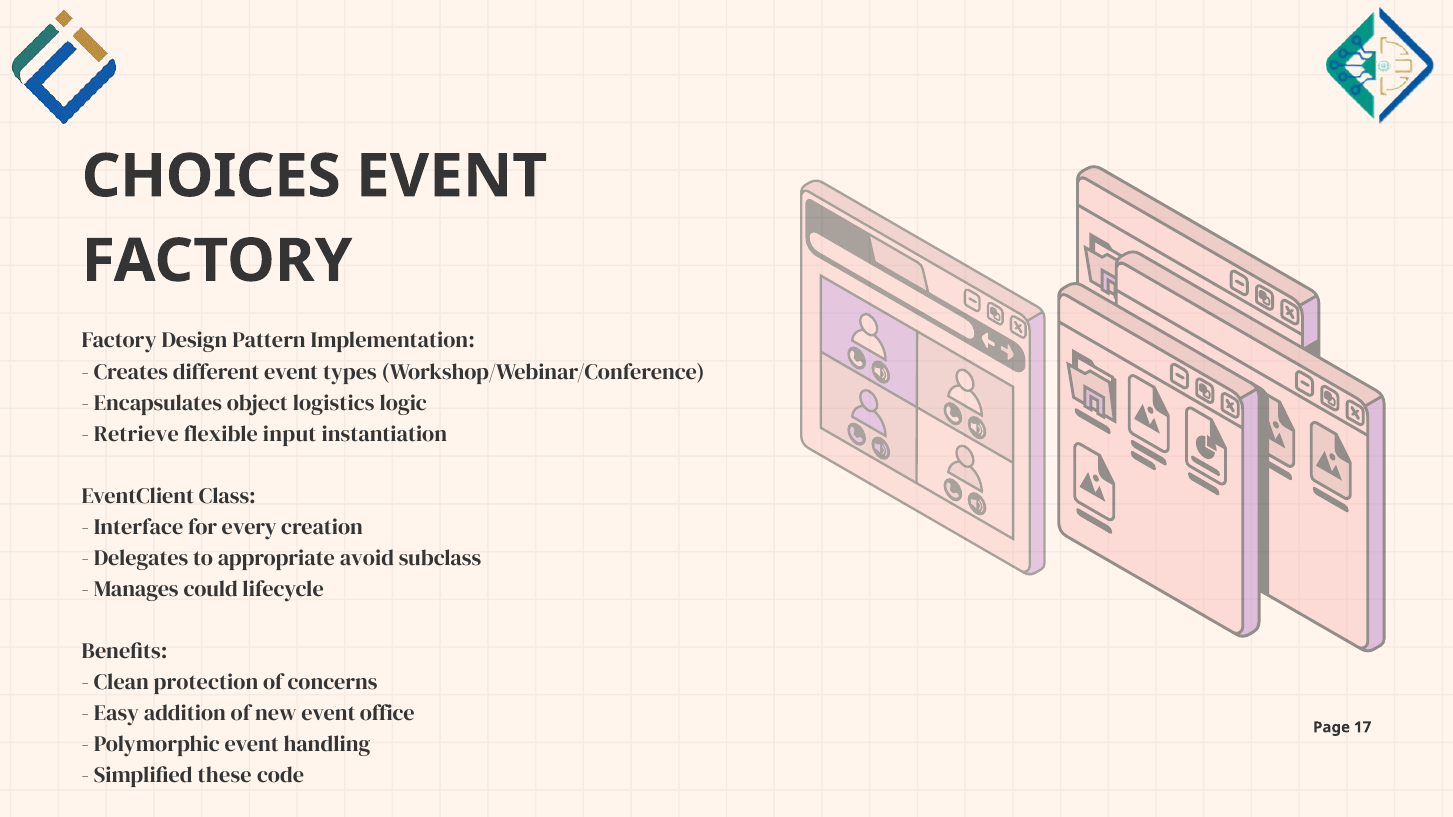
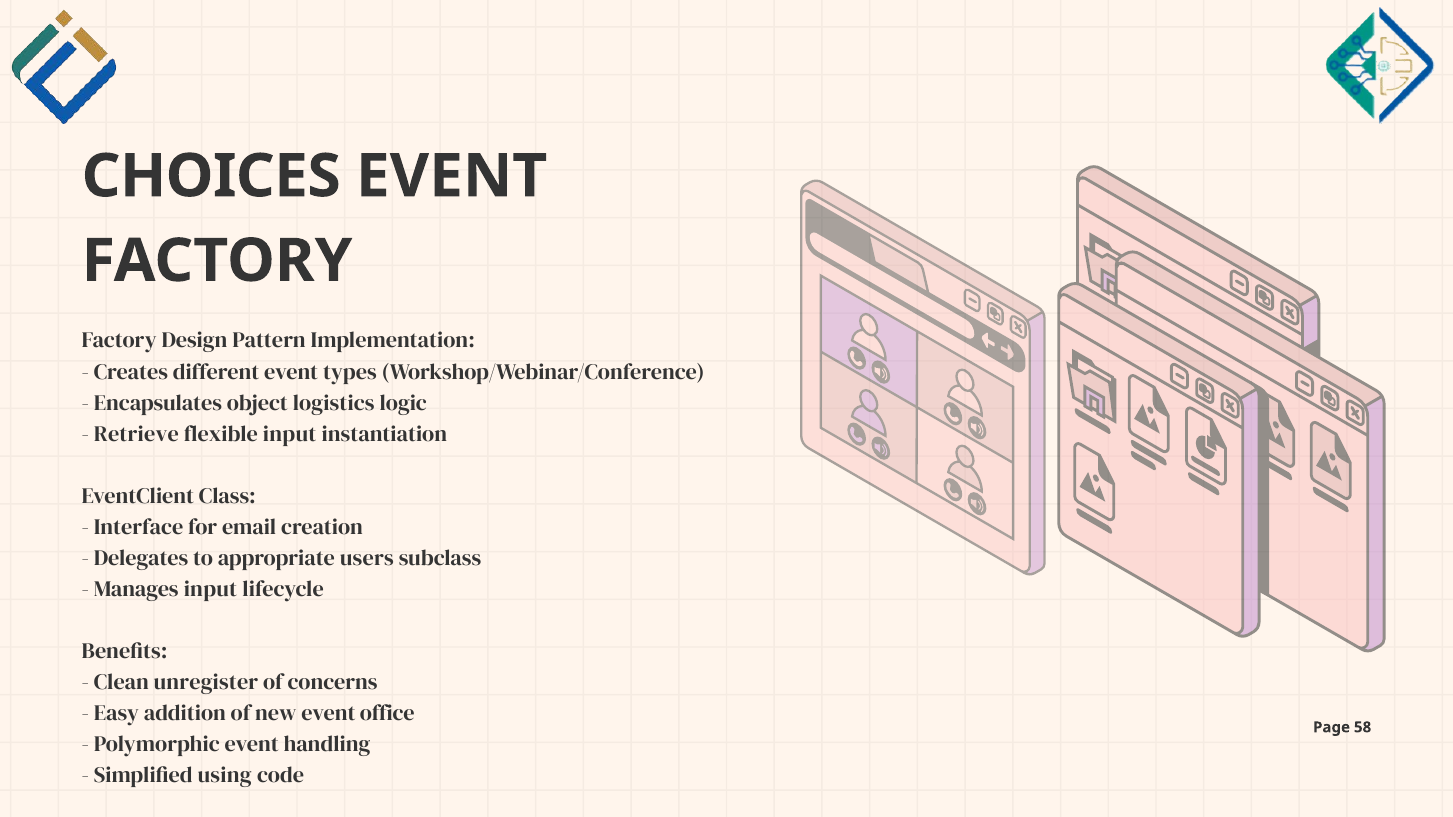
every: every -> email
avoid: avoid -> users
Manages could: could -> input
protection: protection -> unregister
17: 17 -> 58
these: these -> using
